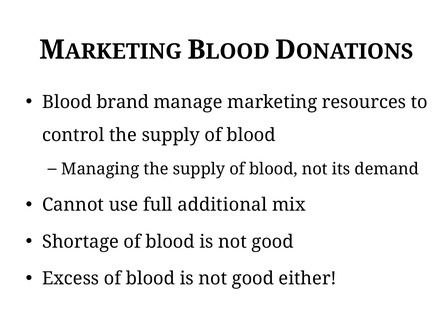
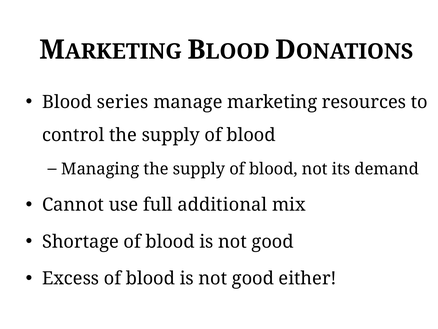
brand: brand -> series
